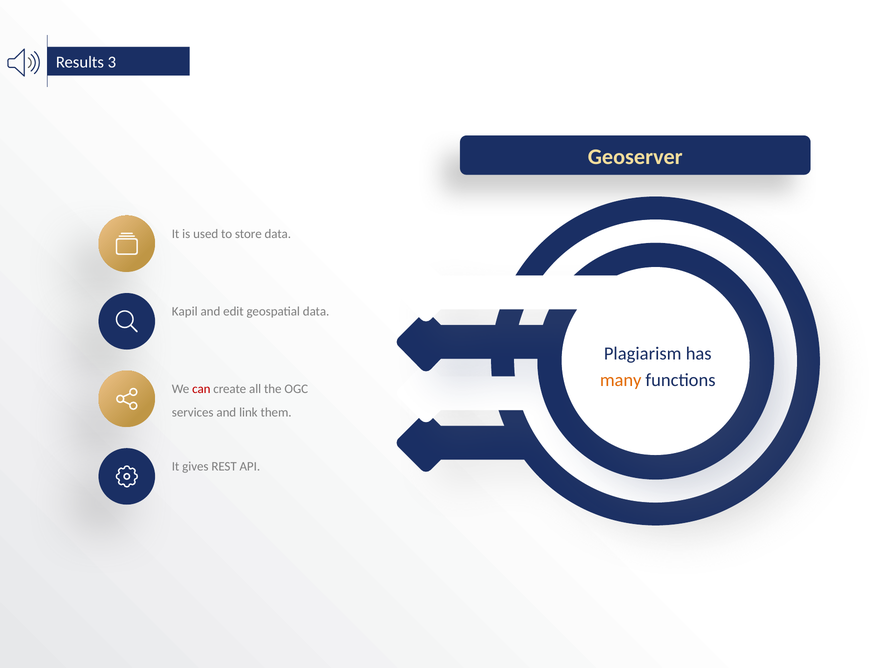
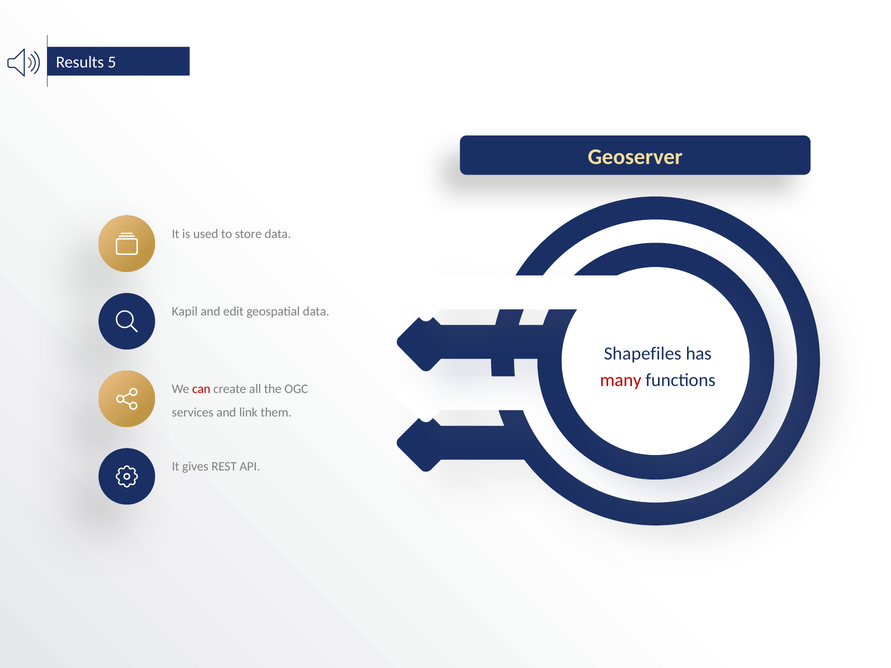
3: 3 -> 5
Plagiarism: Plagiarism -> Shapefiles
many colour: orange -> red
